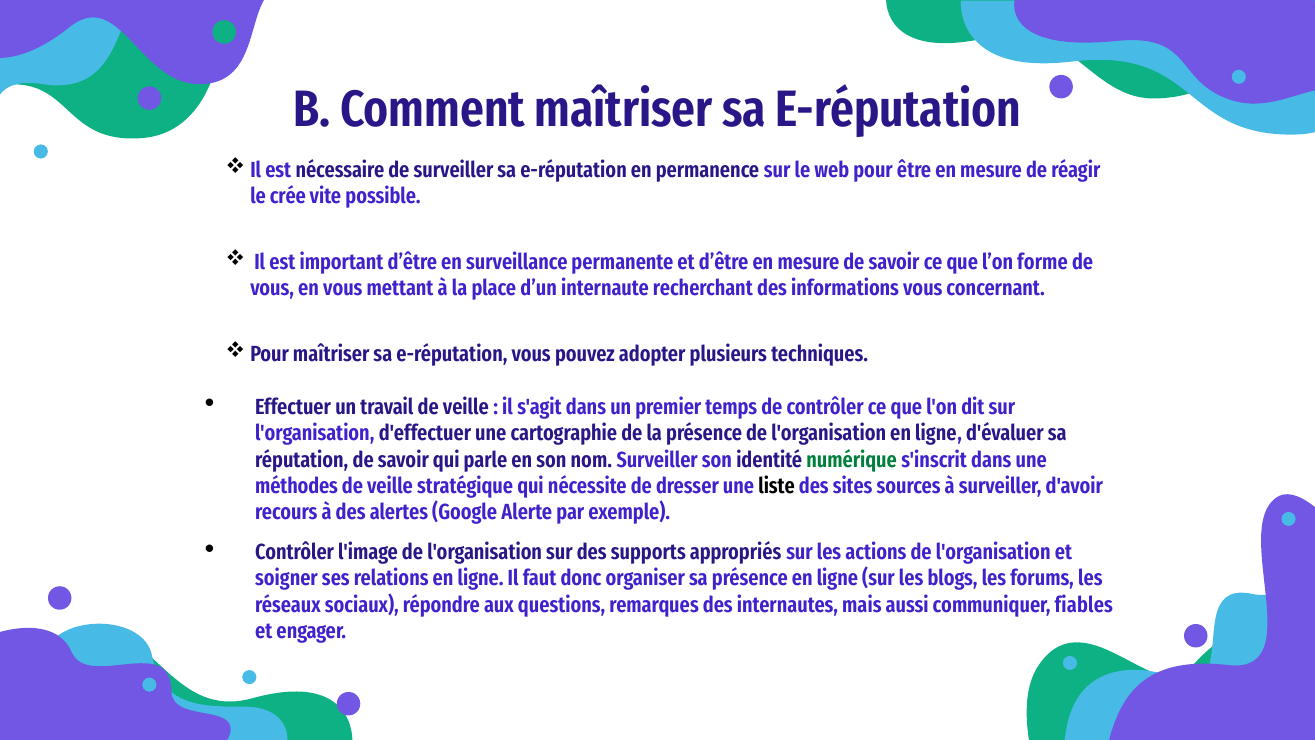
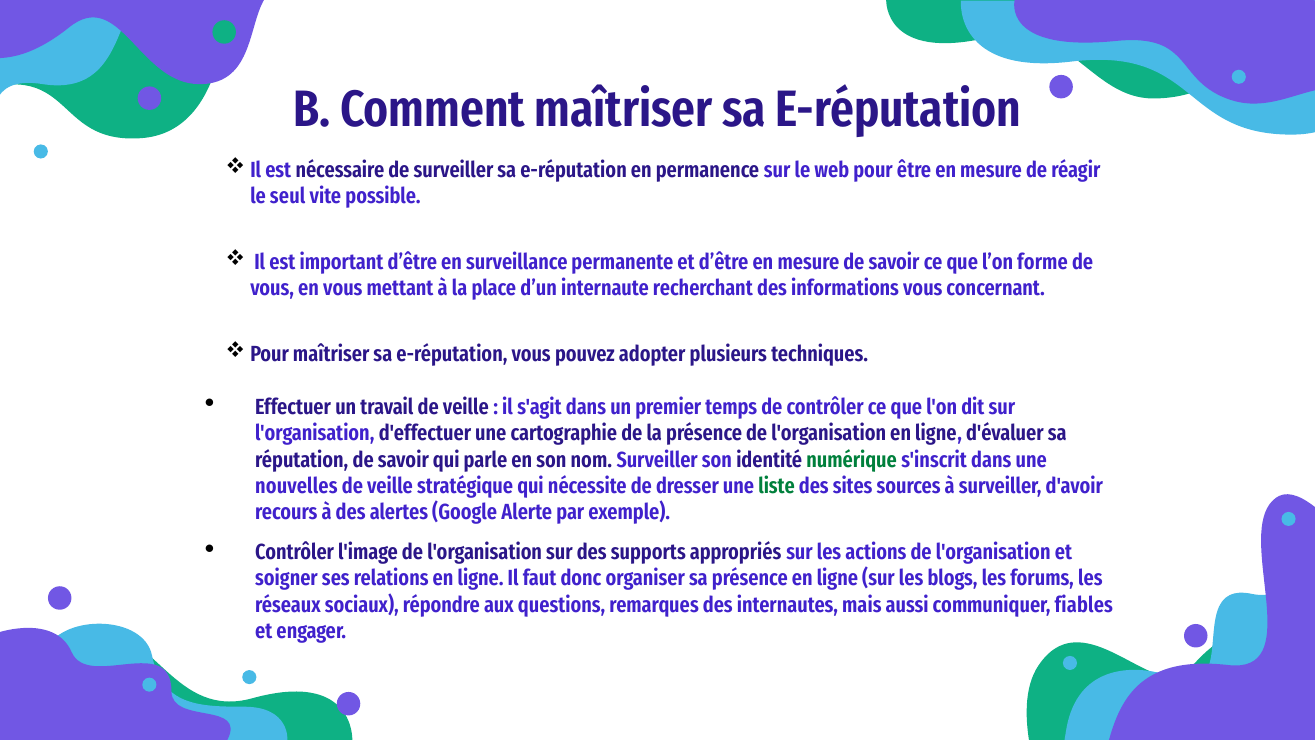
crée: crée -> seul
méthodes: méthodes -> nouvelles
liste colour: black -> green
